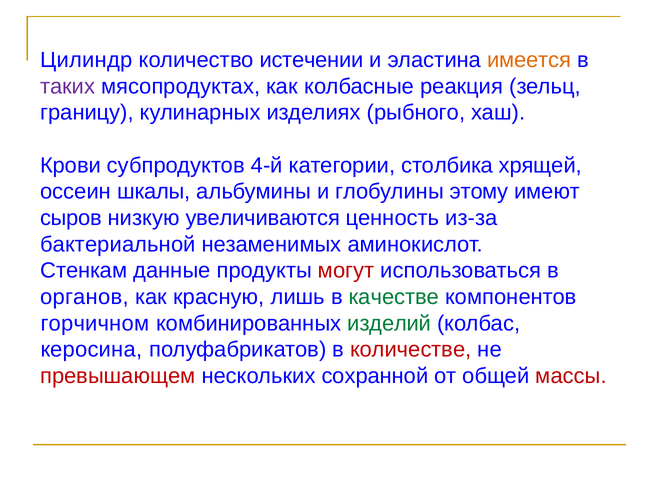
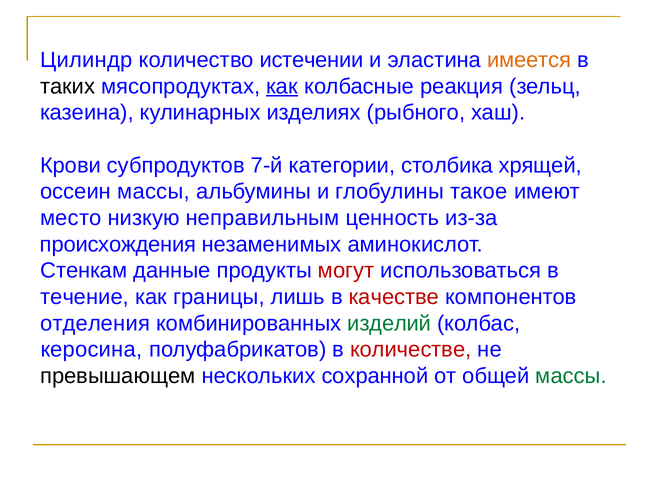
таких colour: purple -> black
как at (282, 86) underline: none -> present
границу: границу -> казеина
4-й: 4-й -> 7-й
оссеин шкалы: шкалы -> массы
этому: этому -> такое
сыров: сыров -> место
увеличиваются: увеличиваются -> неправильным
бактериальной: бактериальной -> происхождения
органов: органов -> течение
красную: красную -> границы
качестве colour: green -> red
горчичном: горчичном -> отделения
превышающем colour: red -> black
массы at (571, 376) colour: red -> green
